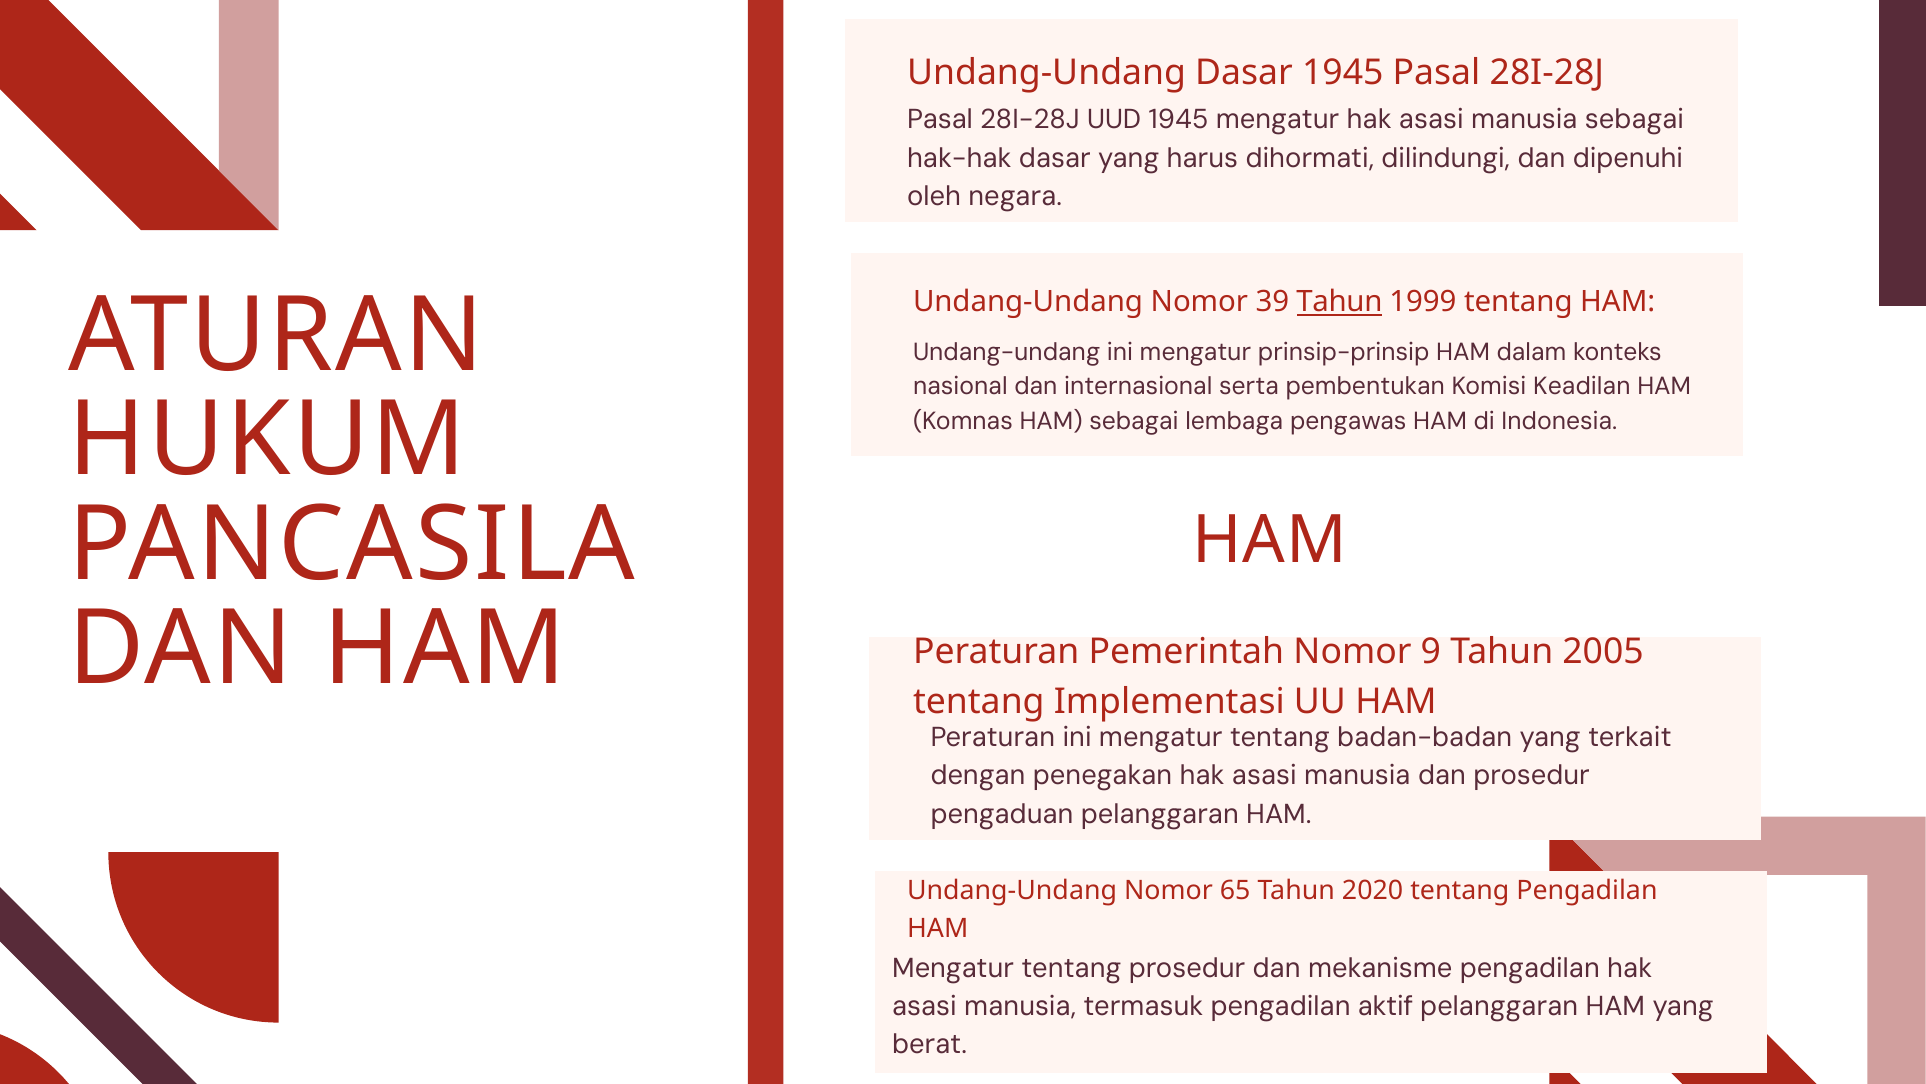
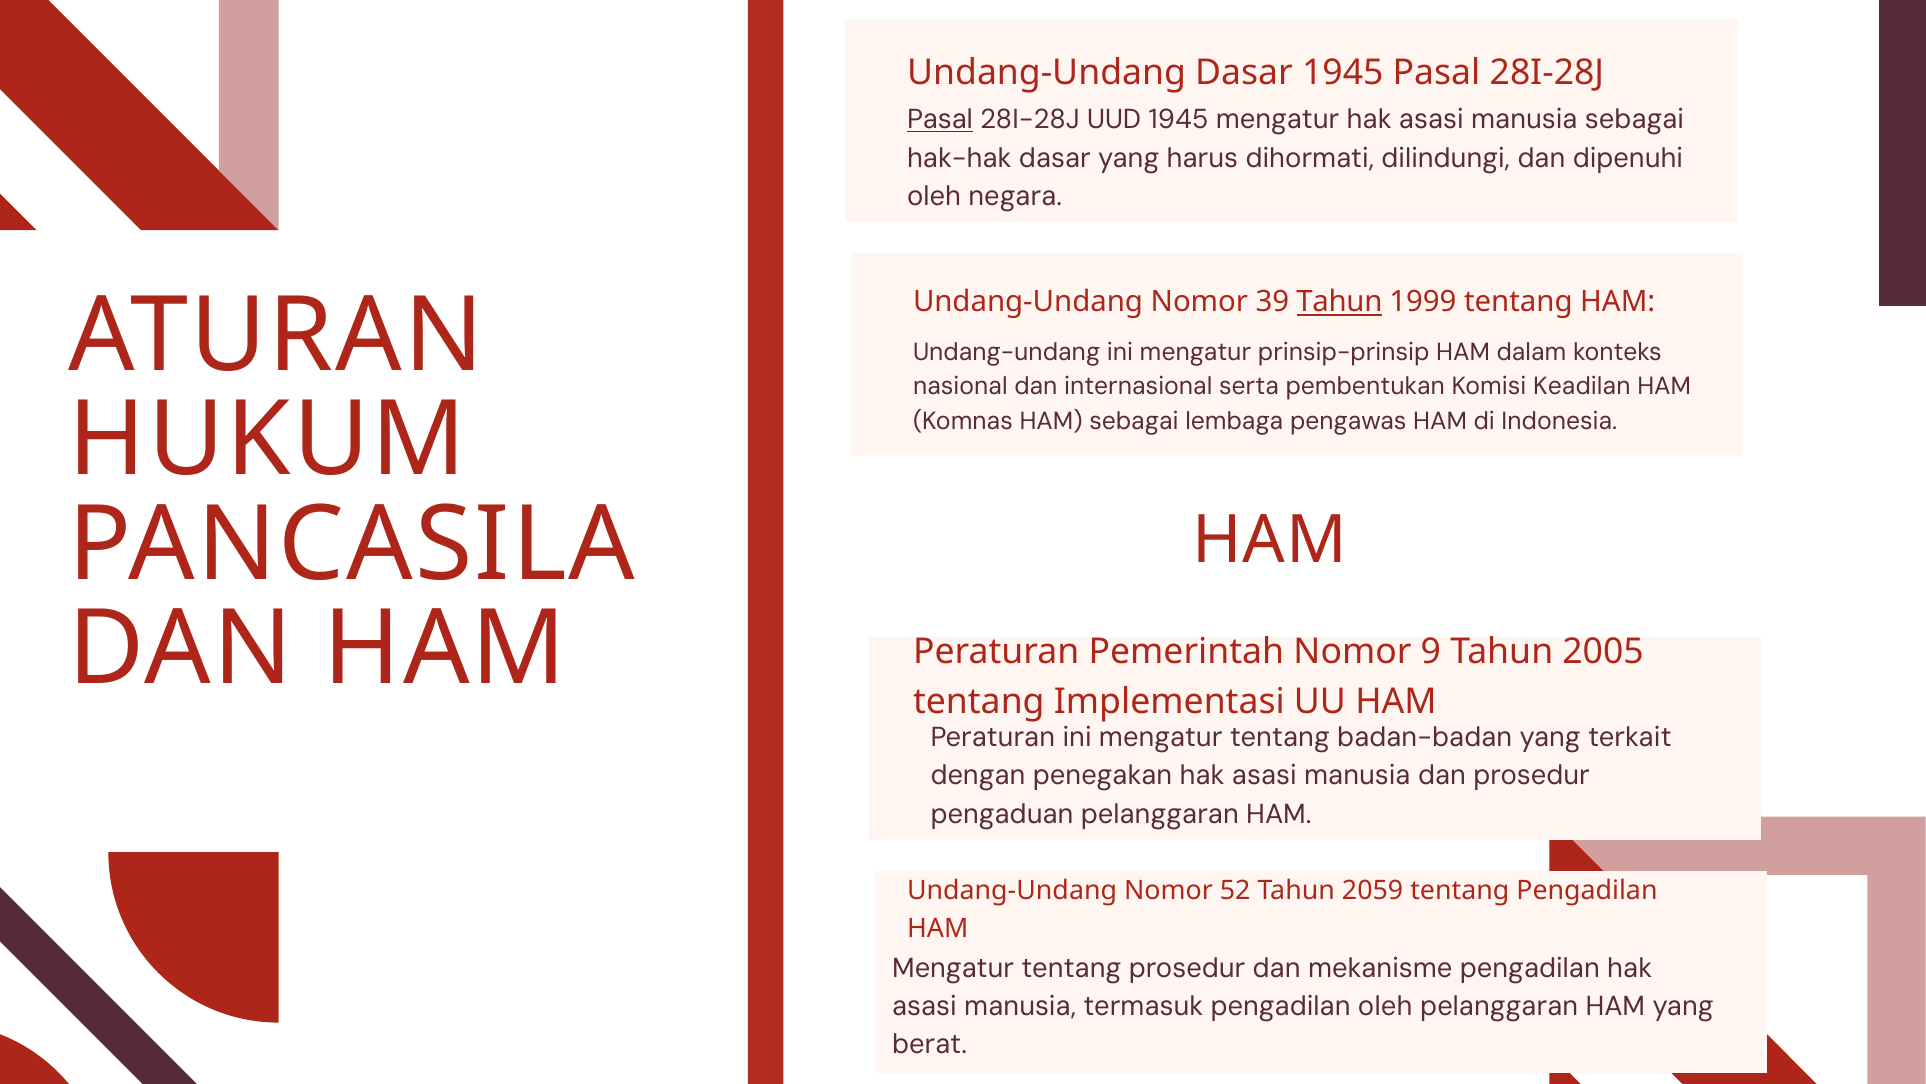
Pasal at (940, 120) underline: none -> present
65: 65 -> 52
2020: 2020 -> 2059
pengadilan aktif: aktif -> oleh
